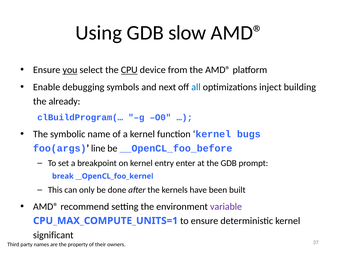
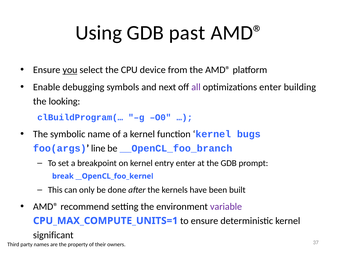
slow: slow -> past
CPU underline: present -> none
all colour: blue -> purple
optimizations inject: inject -> enter
already: already -> looking
__OpenCL_foo_before: __OpenCL_foo_before -> __OpenCL_foo_branch
